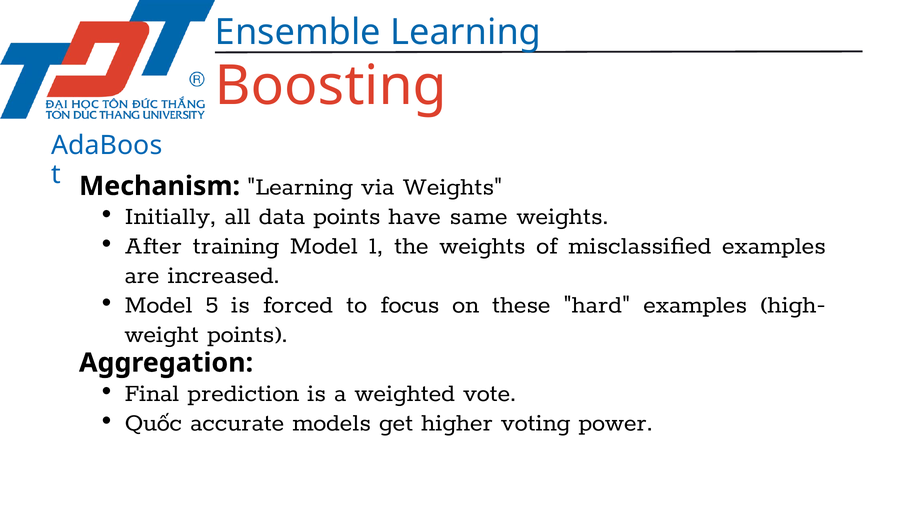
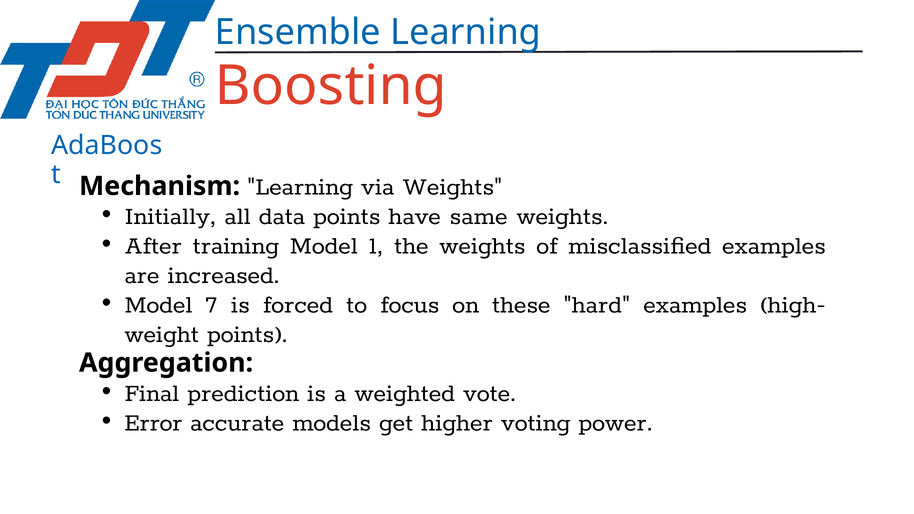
5: 5 -> 7
Quốc: Quốc -> Error
